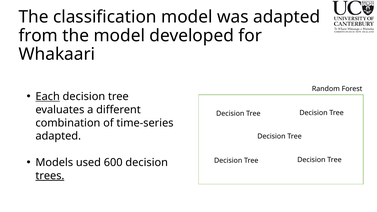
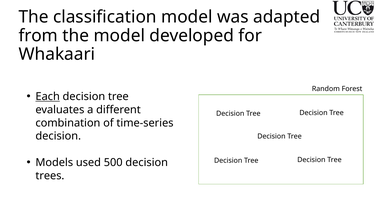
adapted at (58, 136): adapted -> decision
600: 600 -> 500
trees underline: present -> none
